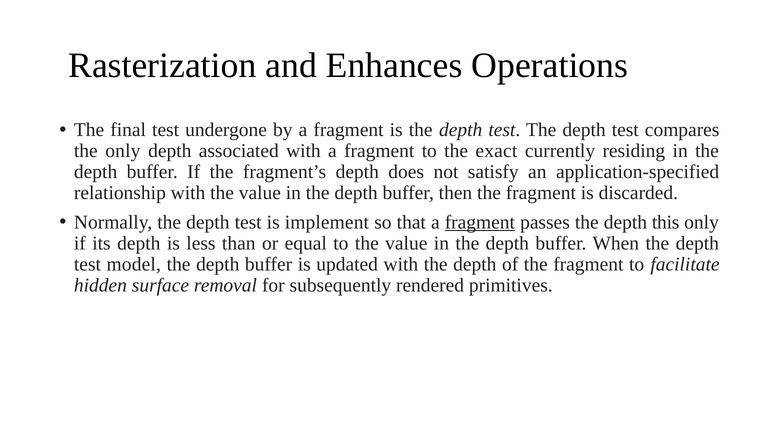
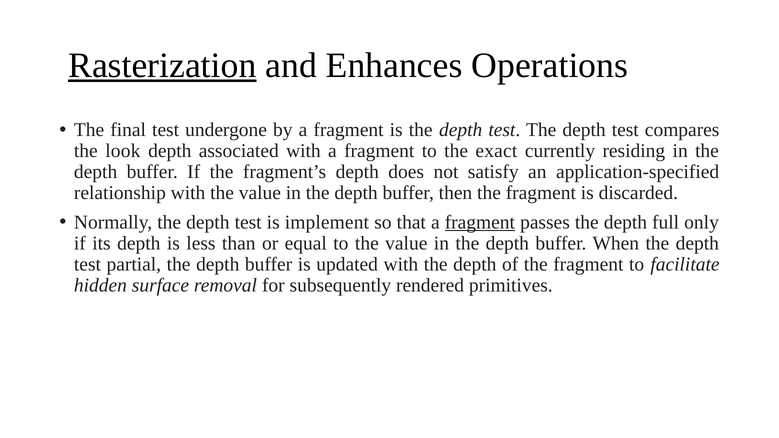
Rasterization underline: none -> present
the only: only -> look
this: this -> full
model: model -> partial
